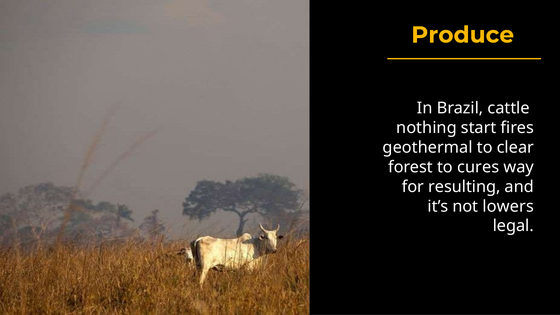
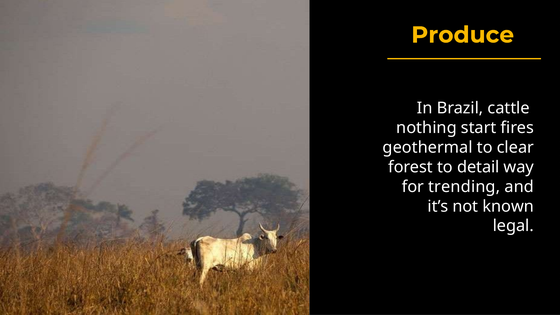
cures: cures -> detail
resulting: resulting -> trending
lowers: lowers -> known
